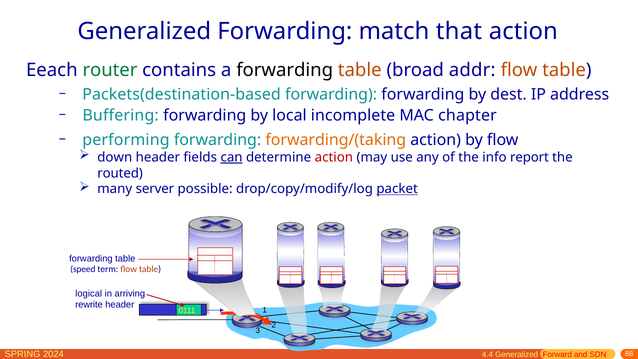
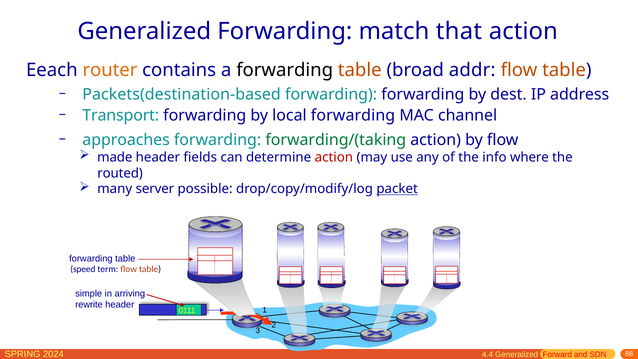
router colour: green -> orange
Buffering: Buffering -> Transport
local incomplete: incomplete -> forwarding
chapter: chapter -> channel
performing: performing -> approaches
forwarding/(taking colour: orange -> green
down: down -> made
can underline: present -> none
report: report -> where
logical: logical -> simple
